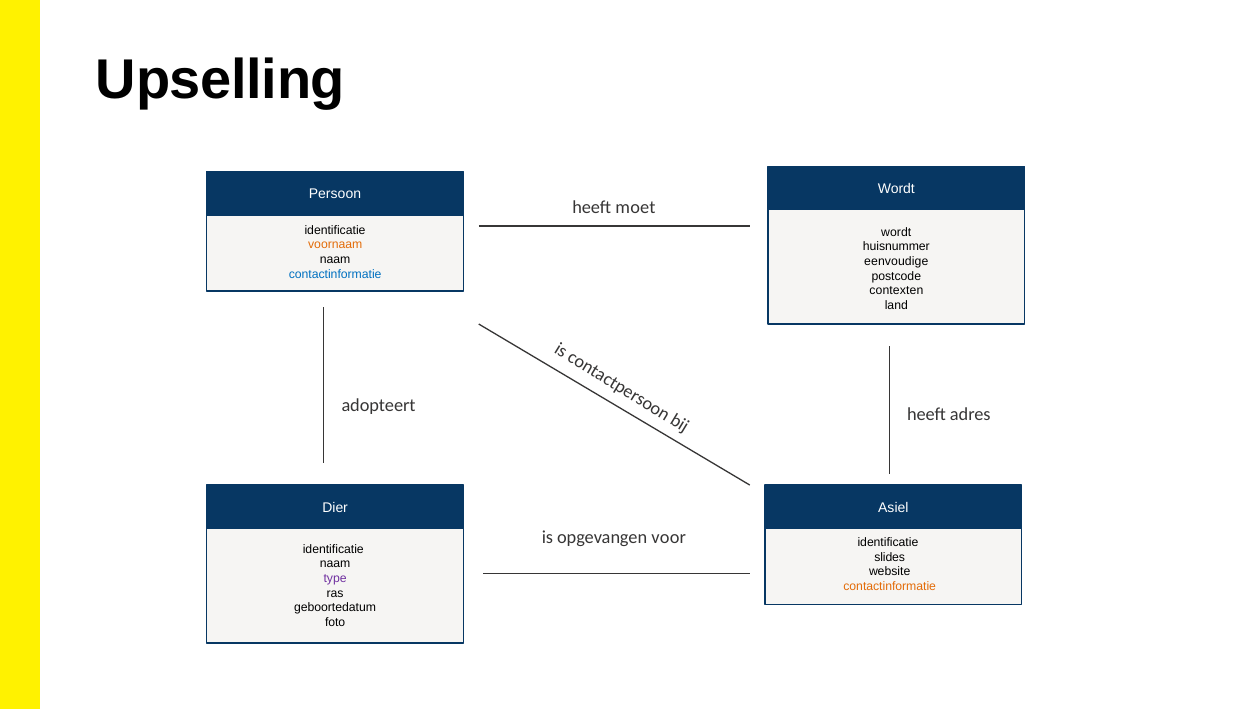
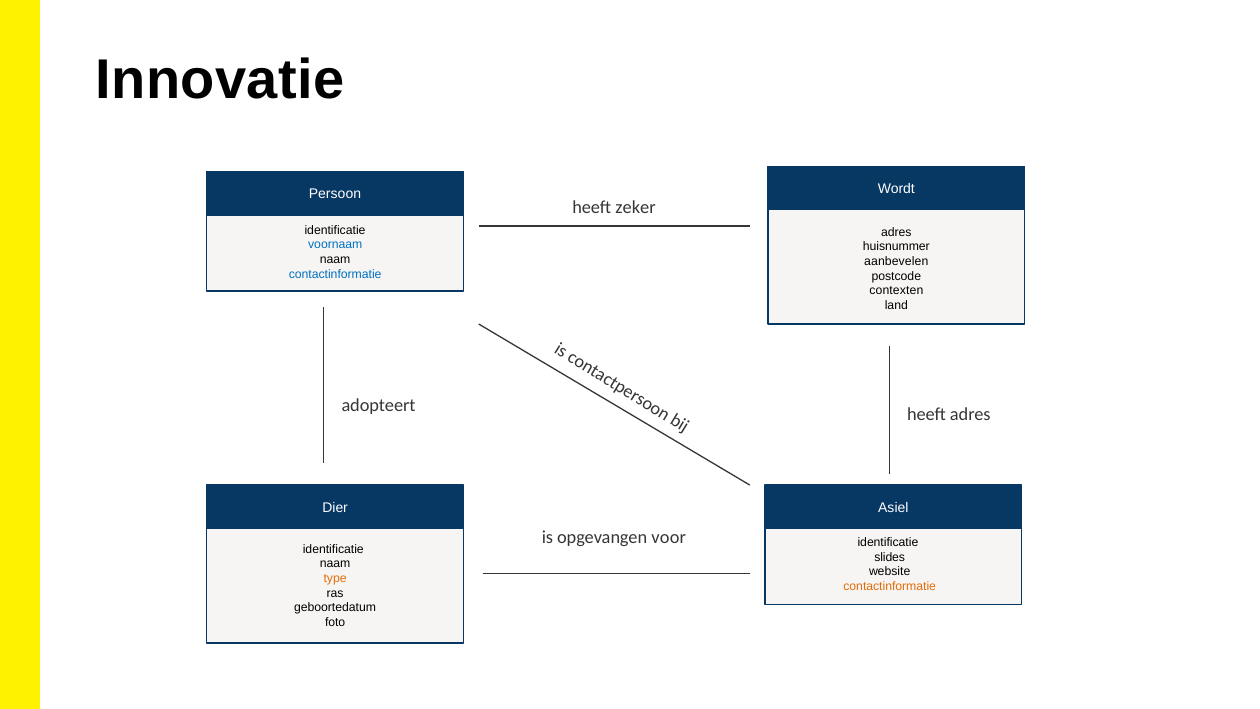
Upselling: Upselling -> Innovatie
moet: moet -> zeker
wordt at (896, 232): wordt -> adres
voornaam colour: orange -> blue
eenvoudige: eenvoudige -> aanbevelen
type colour: purple -> orange
